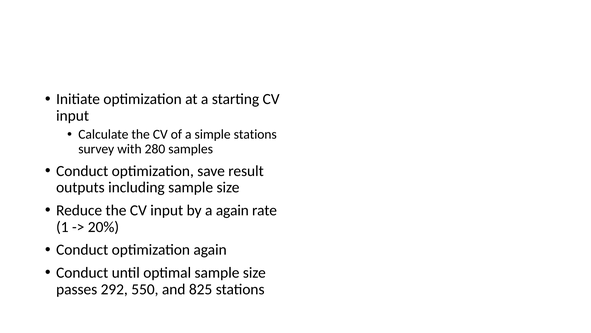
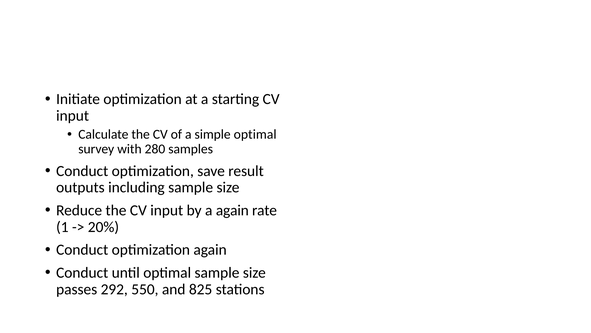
simple stations: stations -> optimal
